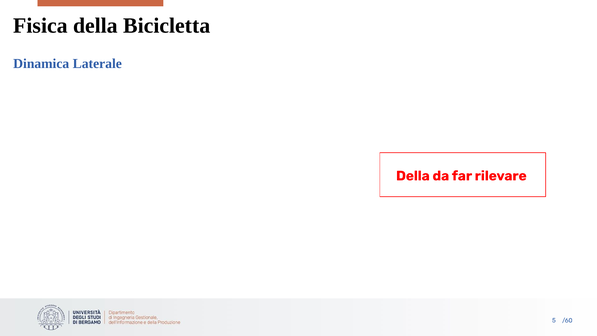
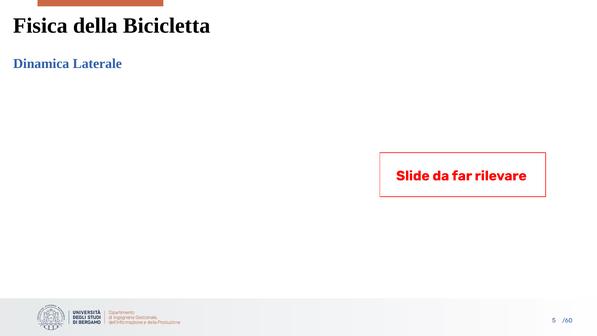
Della at (413, 176): Della -> Slide
